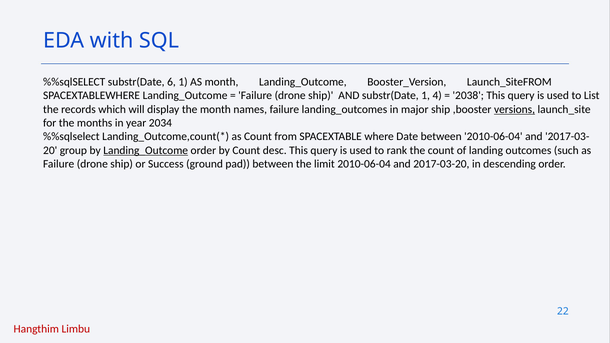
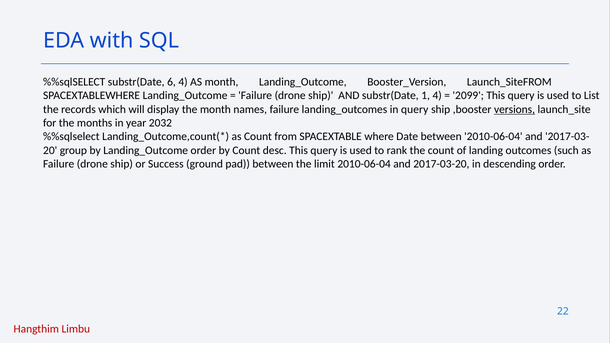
6 1: 1 -> 4
2038: 2038 -> 2099
in major: major -> query
2034: 2034 -> 2032
Landing_Outcome at (146, 150) underline: present -> none
